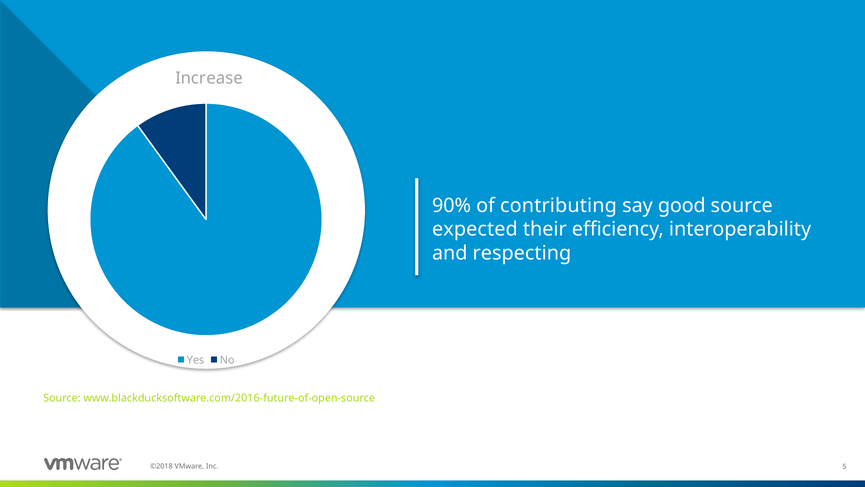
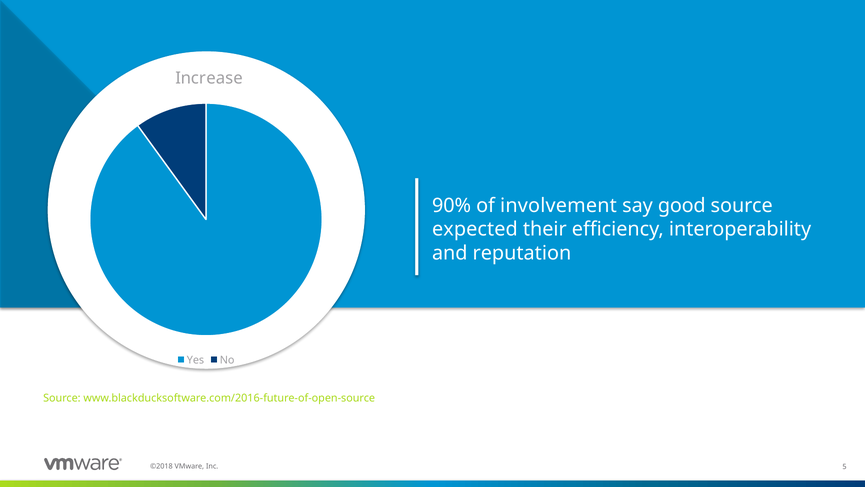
contributing: contributing -> involvement
respecting: respecting -> reputation
